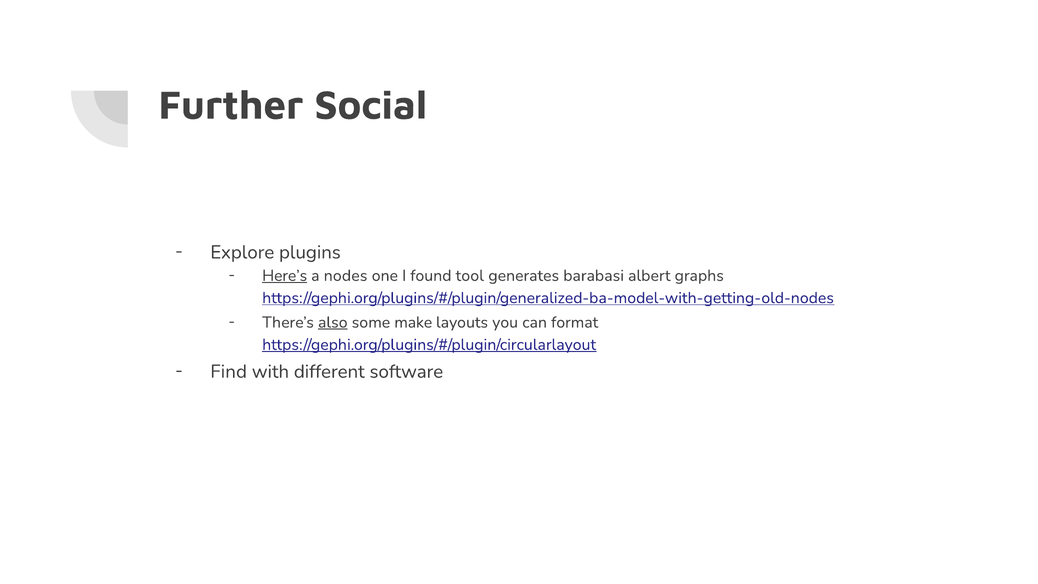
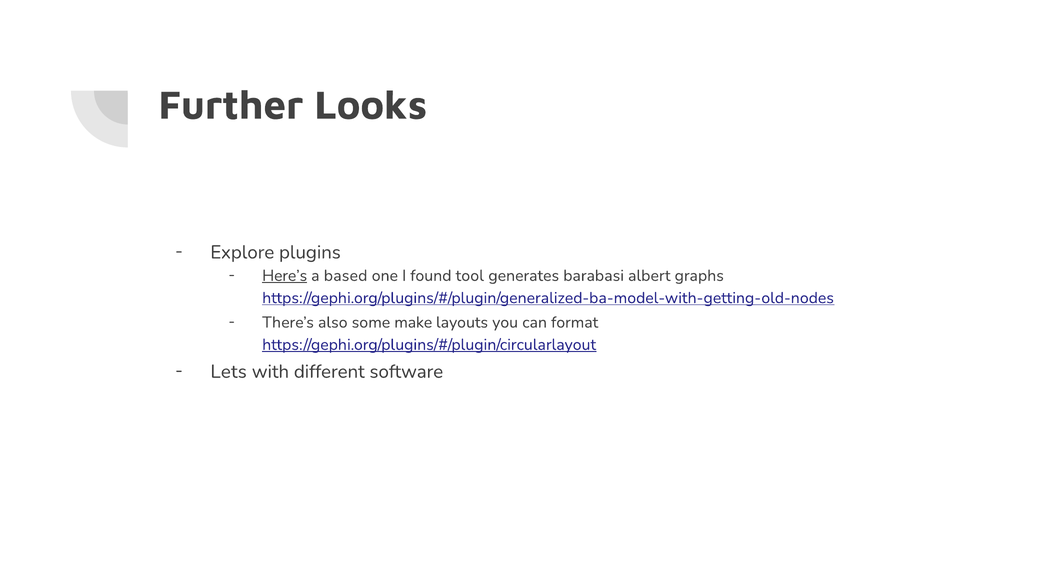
Social: Social -> Looks
nodes: nodes -> based
also underline: present -> none
Find: Find -> Lets
